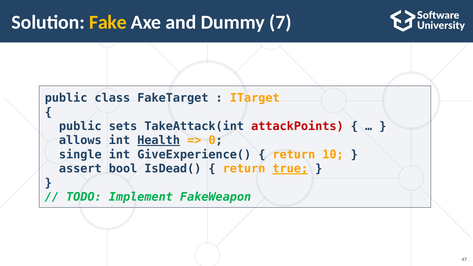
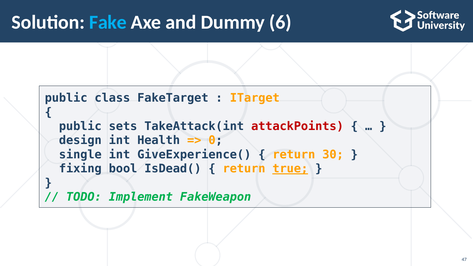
Fake colour: yellow -> light blue
7: 7 -> 6
allows: allows -> design
Health underline: present -> none
10: 10 -> 30
assert: assert -> fixing
